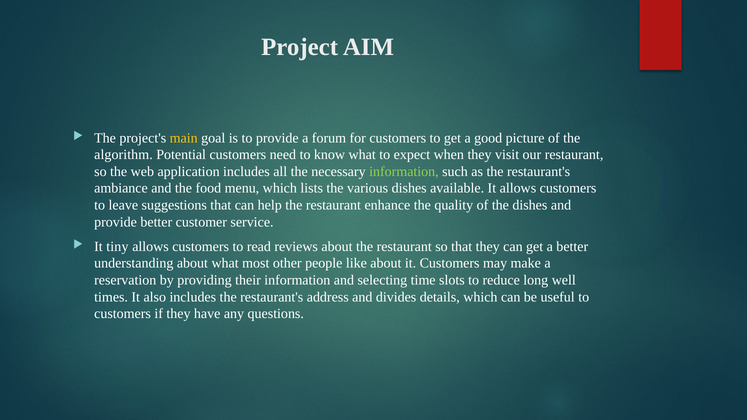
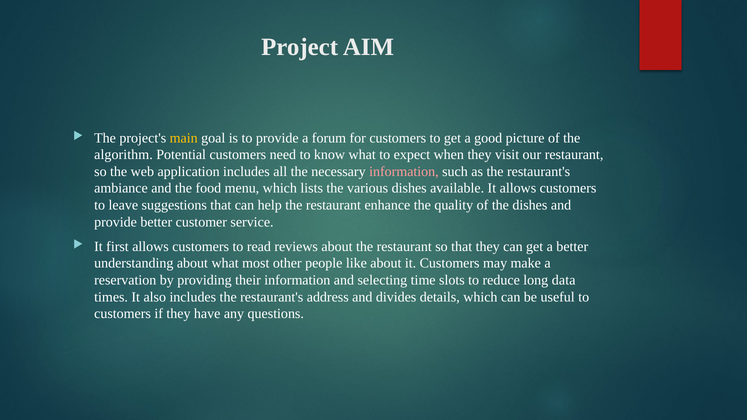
information at (404, 172) colour: light green -> pink
tiny: tiny -> first
well: well -> data
